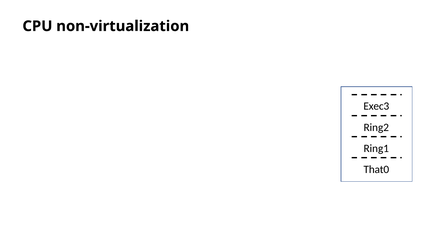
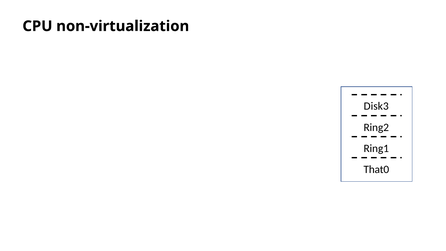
Exec3: Exec3 -> Disk3
